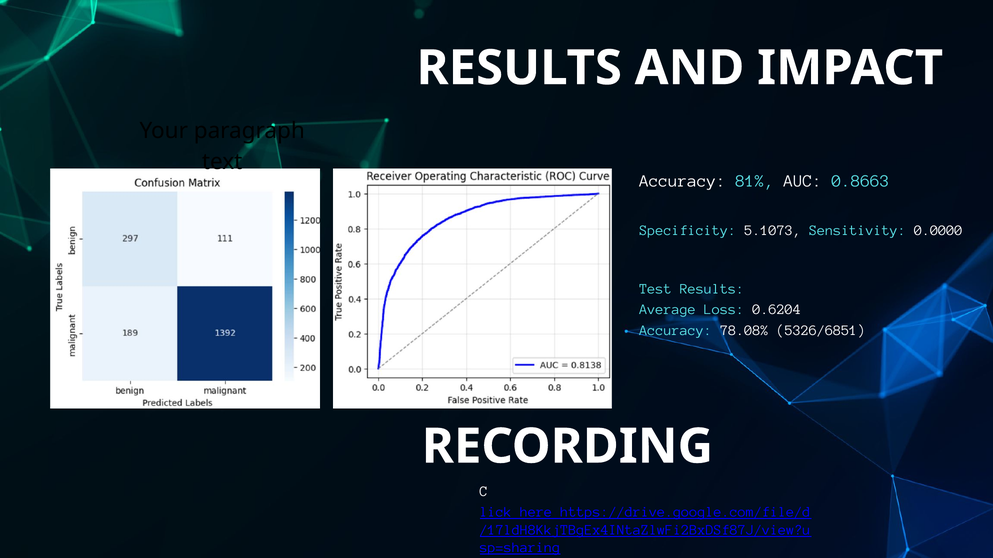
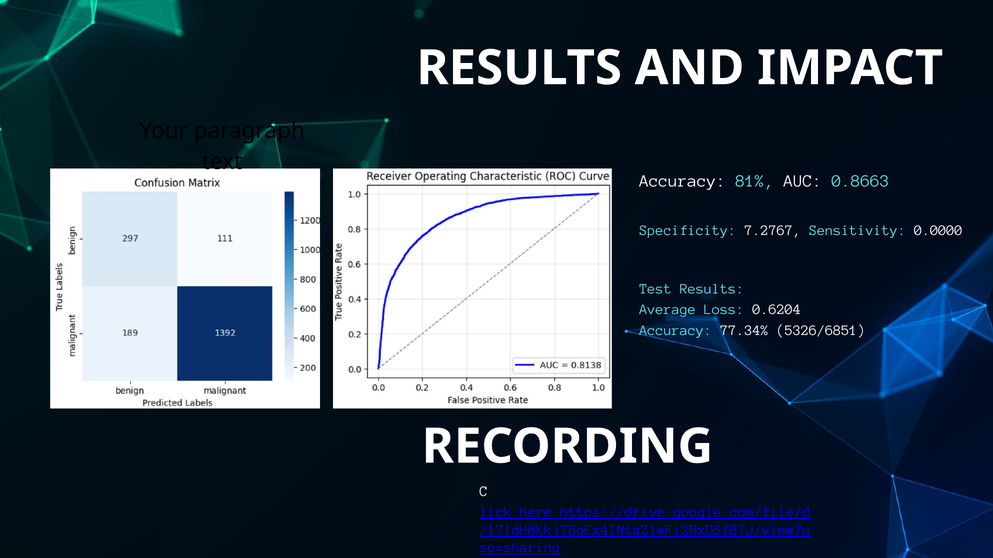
5.1073: 5.1073 -> 7.2767
78.08%: 78.08% -> 77.34%
